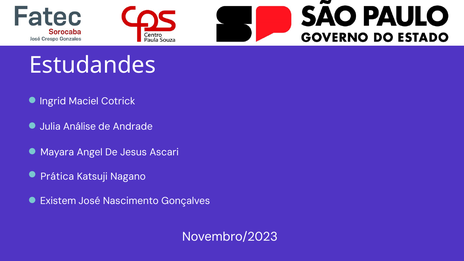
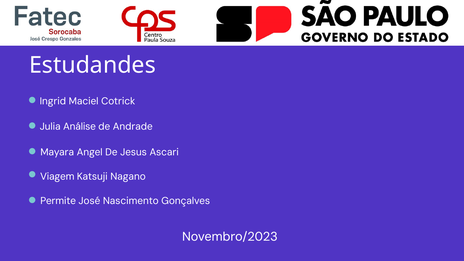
Prática: Prática -> Viagem
Existem: Existem -> Permite
